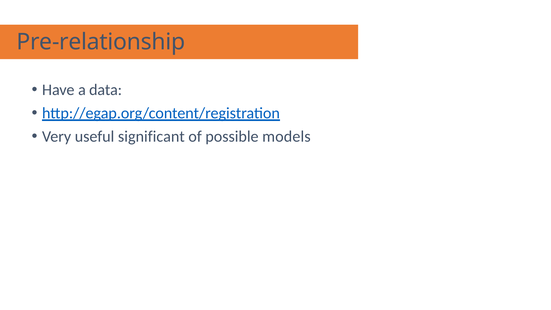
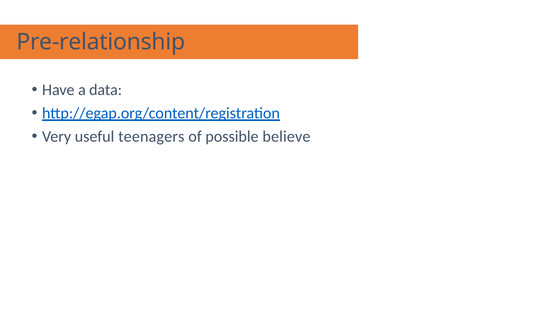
significant: significant -> teenagers
models: models -> believe
